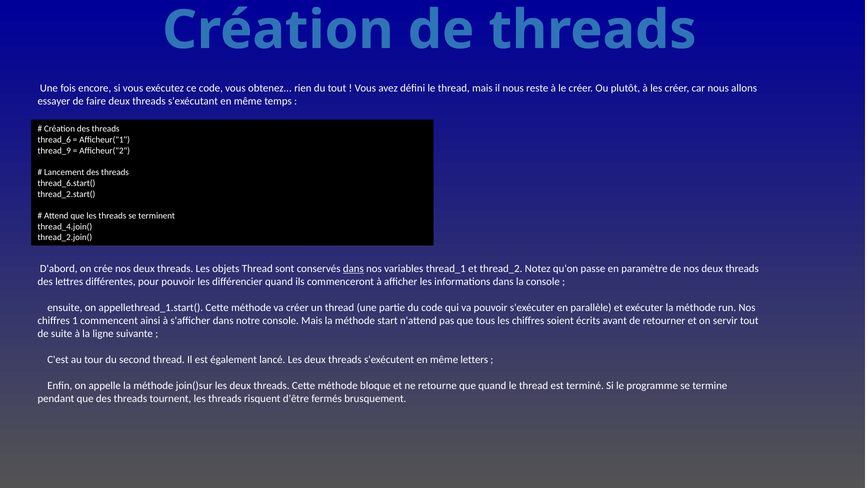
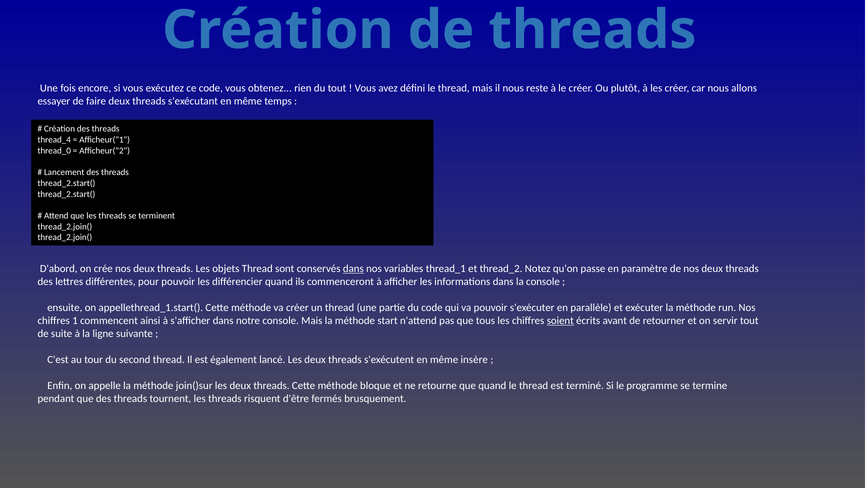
thread_6: thread_6 -> thread_4
thread_9: thread_9 -> thread_0
thread_6.start( at (66, 183): thread_6.start( -> thread_2.start(
thread_4.join( at (65, 226): thread_4.join( -> thread_2.join(
soient underline: none -> present
letters: letters -> insère
